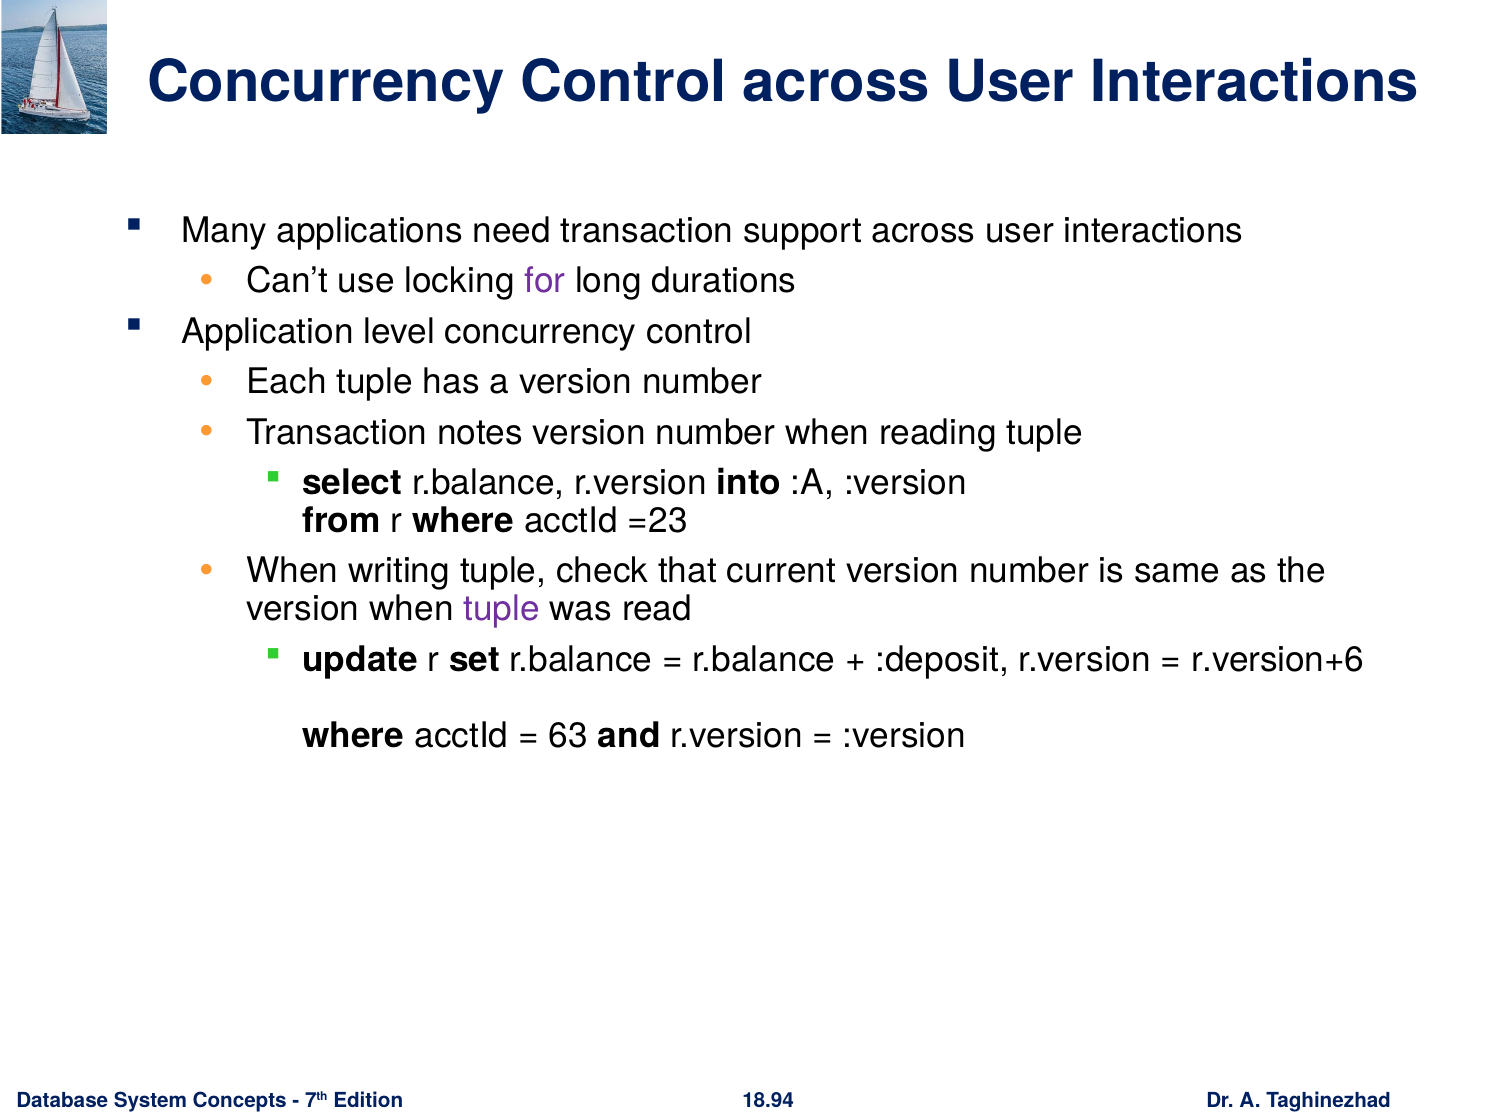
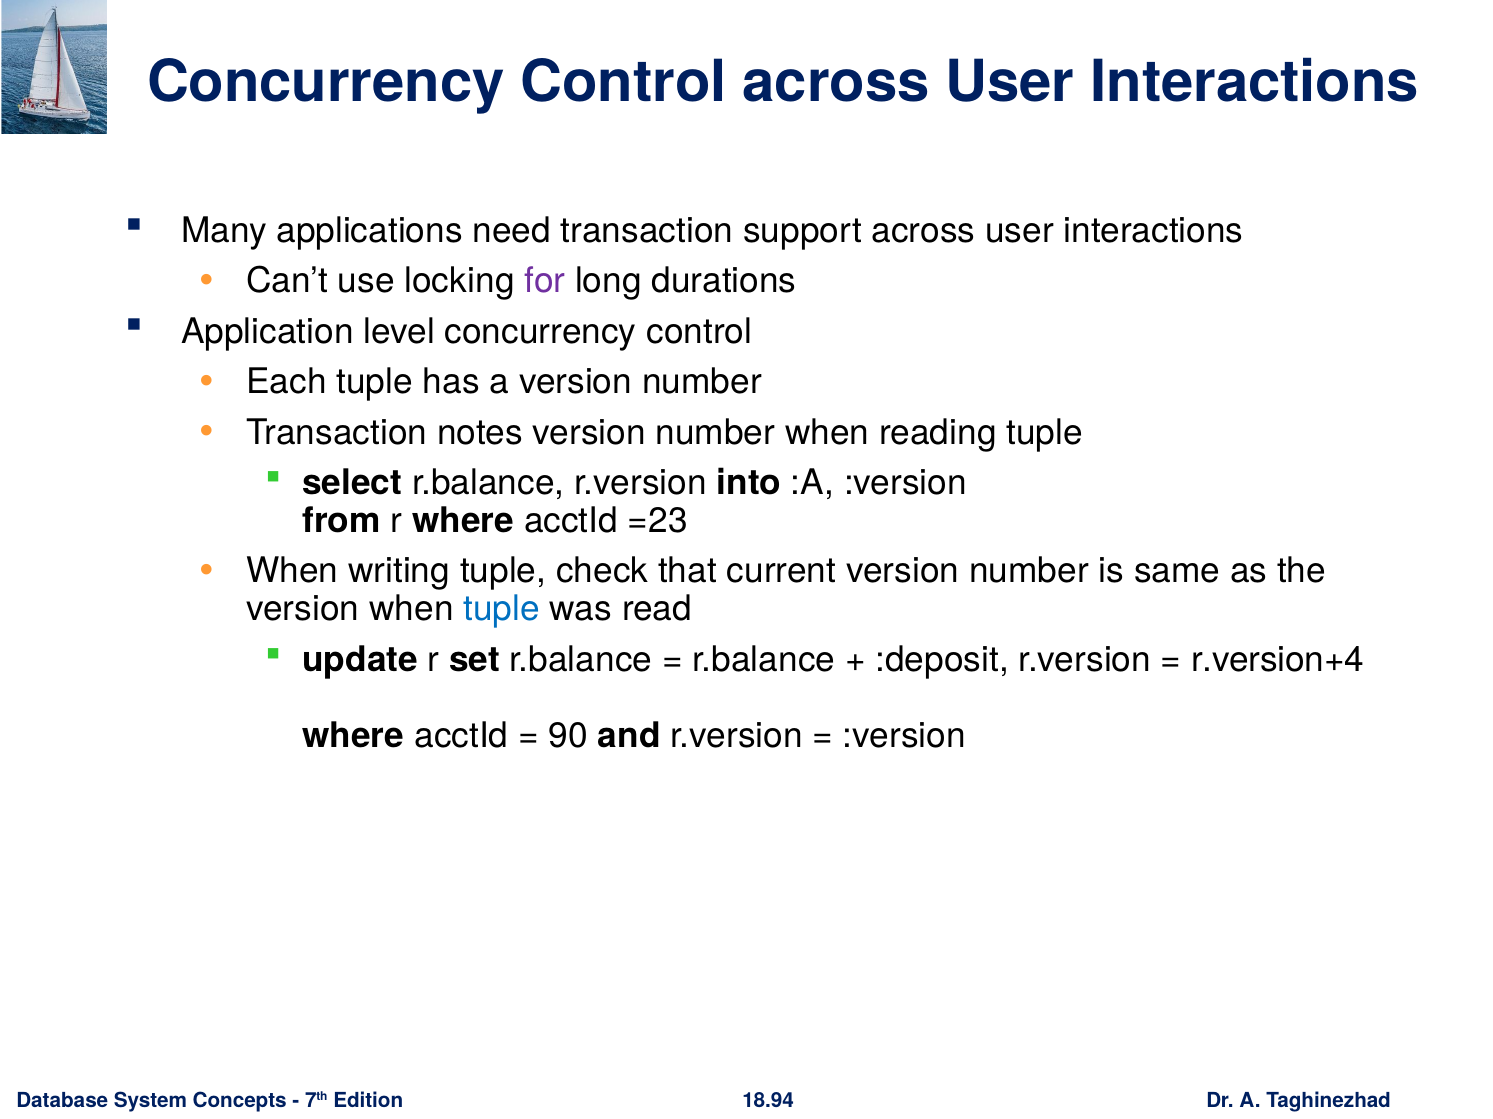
tuple at (502, 610) colour: purple -> blue
r.version+6: r.version+6 -> r.version+4
63: 63 -> 90
